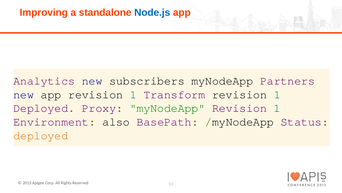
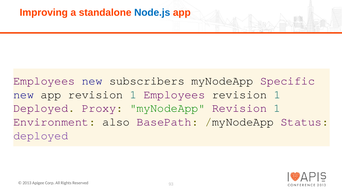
Analytics at (44, 81): Analytics -> Employees
Partners: Partners -> Specific
1 Transform: Transform -> Employees
deployed at (41, 135) colour: orange -> purple
